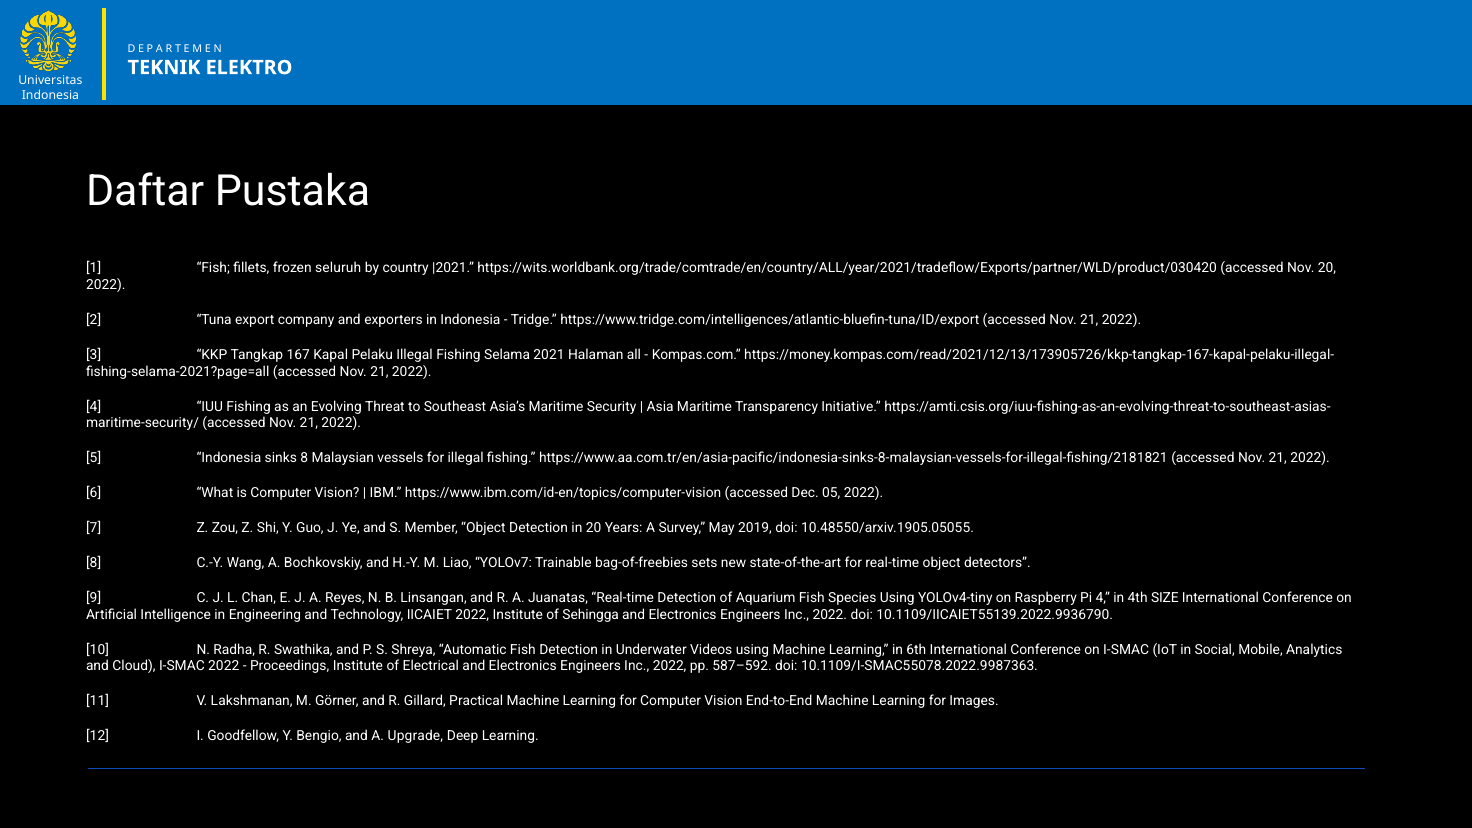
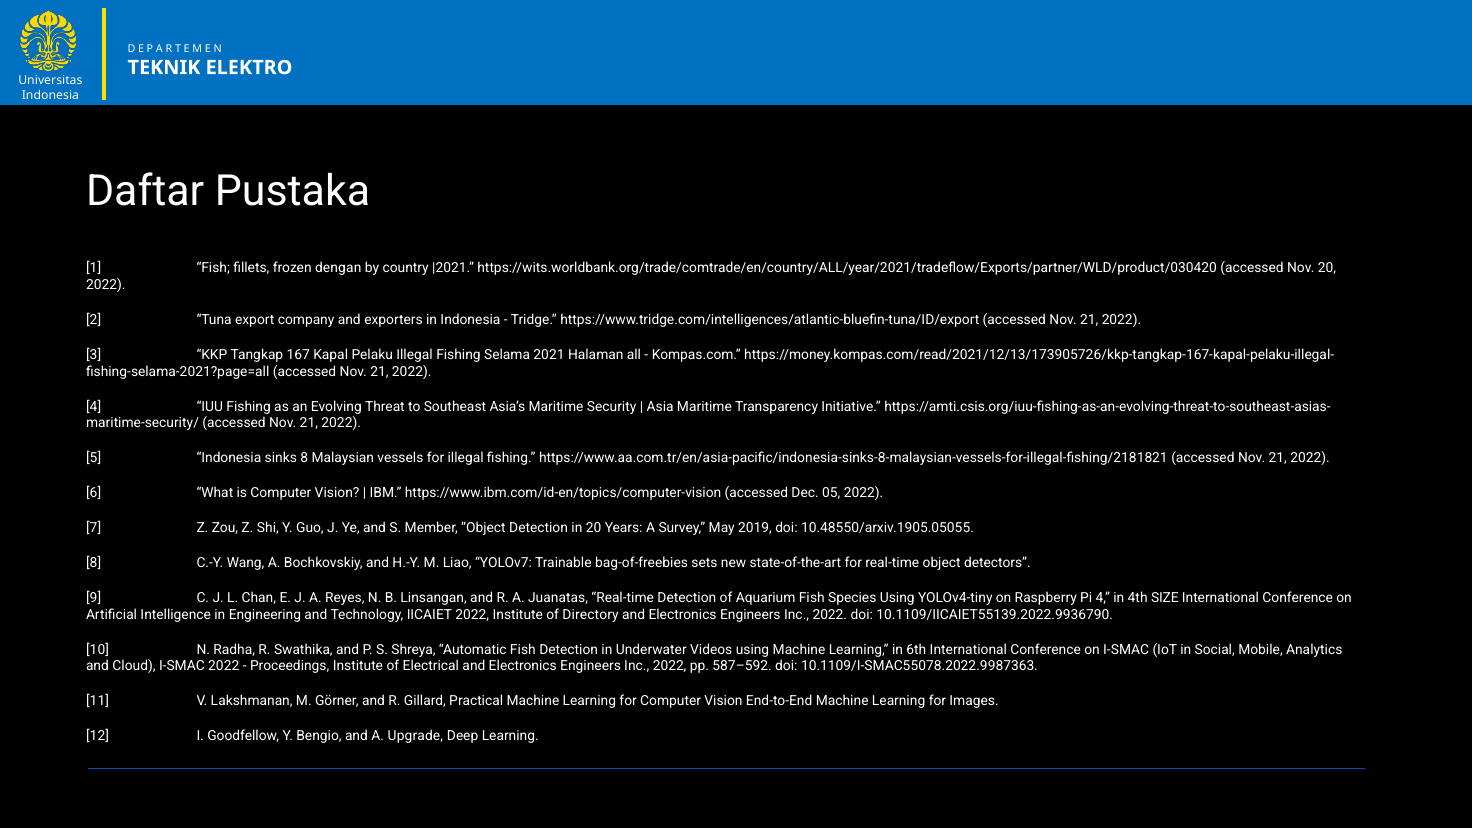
seluruh: seluruh -> dengan
Sehingga: Sehingga -> Directory
